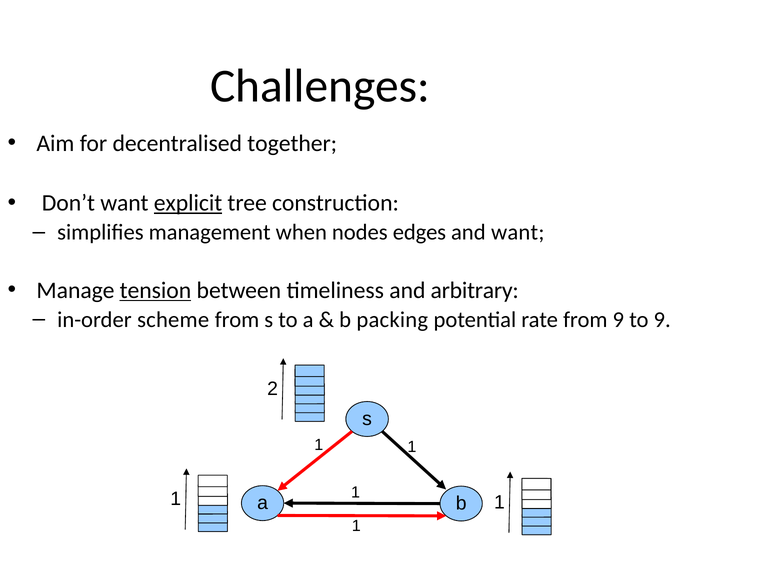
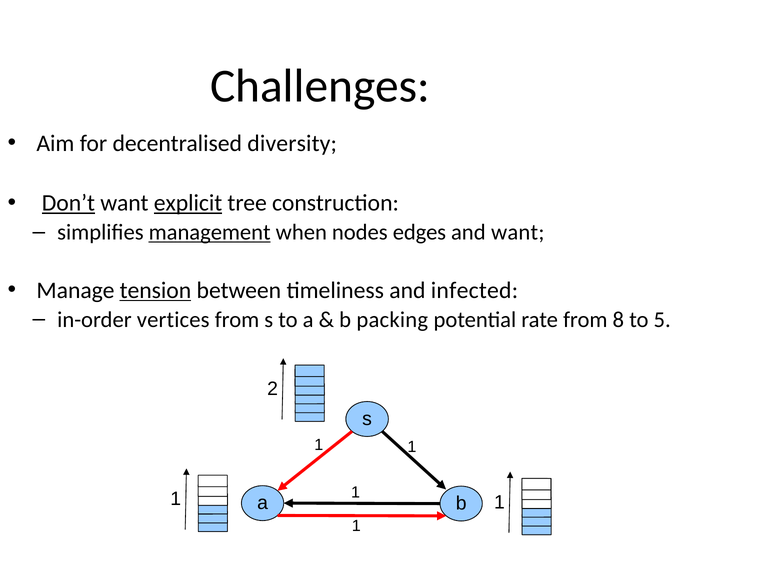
together: together -> diversity
Don’t underline: none -> present
management underline: none -> present
arbitrary: arbitrary -> infected
scheme: scheme -> vertices
from 9: 9 -> 8
to 9: 9 -> 5
